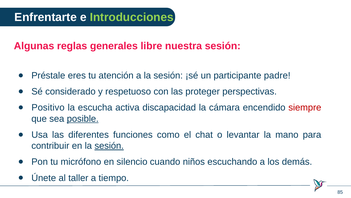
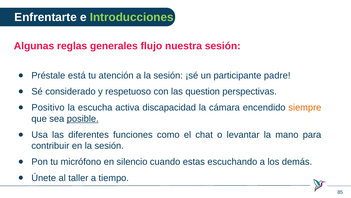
libre: libre -> flujo
eres: eres -> está
proteger: proteger -> question
siempre colour: red -> orange
sesión at (109, 145) underline: present -> none
niños: niños -> estas
